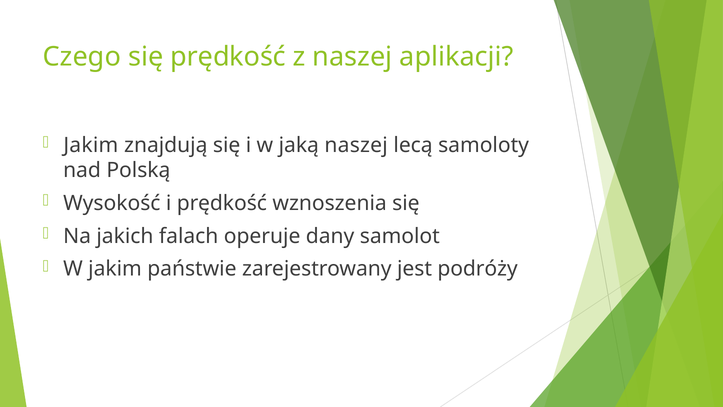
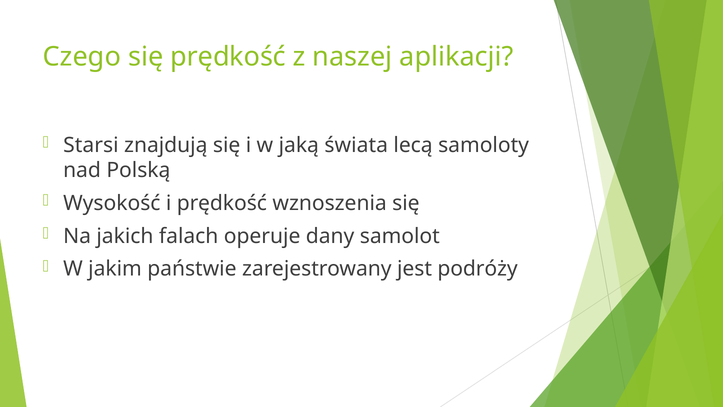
Jakim at (91, 145): Jakim -> Starsi
jaką naszej: naszej -> świata
